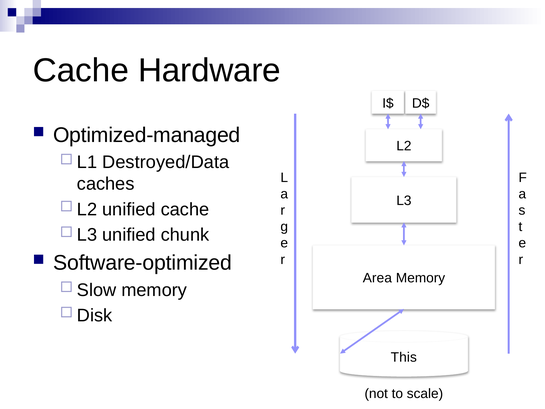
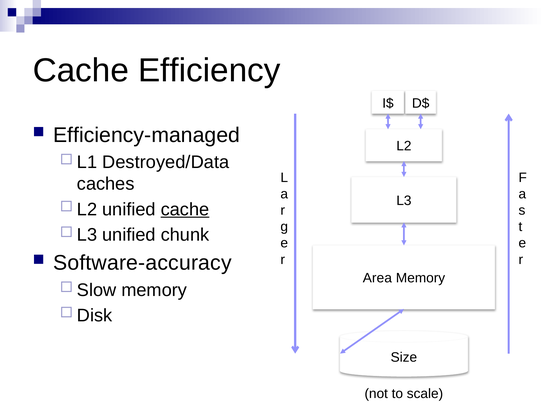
Hardware: Hardware -> Efficiency
Optimized-managed: Optimized-managed -> Efficiency-managed
cache at (185, 209) underline: none -> present
Software-optimized: Software-optimized -> Software-accuracy
This: This -> Size
